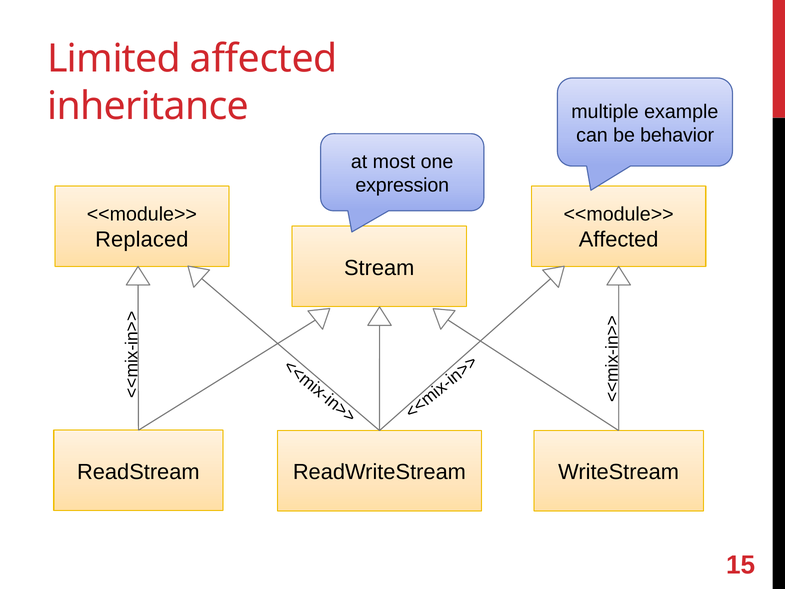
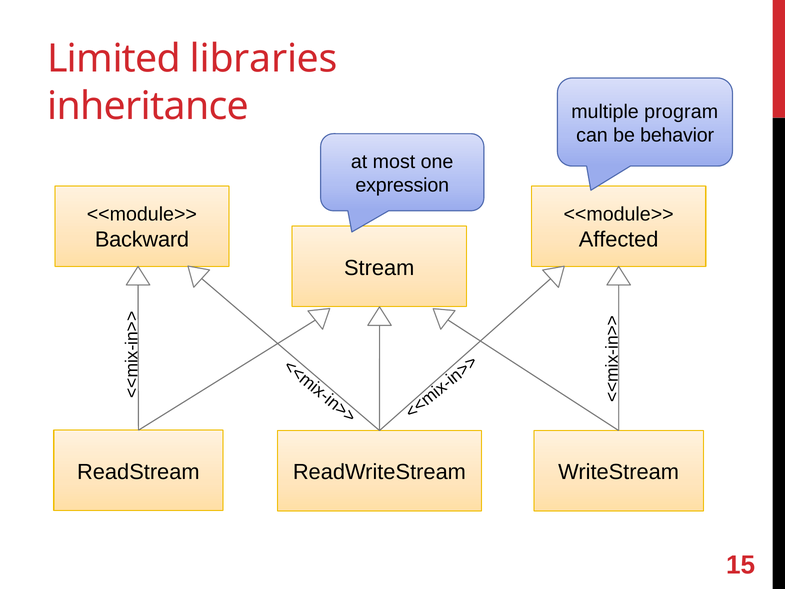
Limited affected: affected -> libraries
example: example -> program
Replaced: Replaced -> Backward
